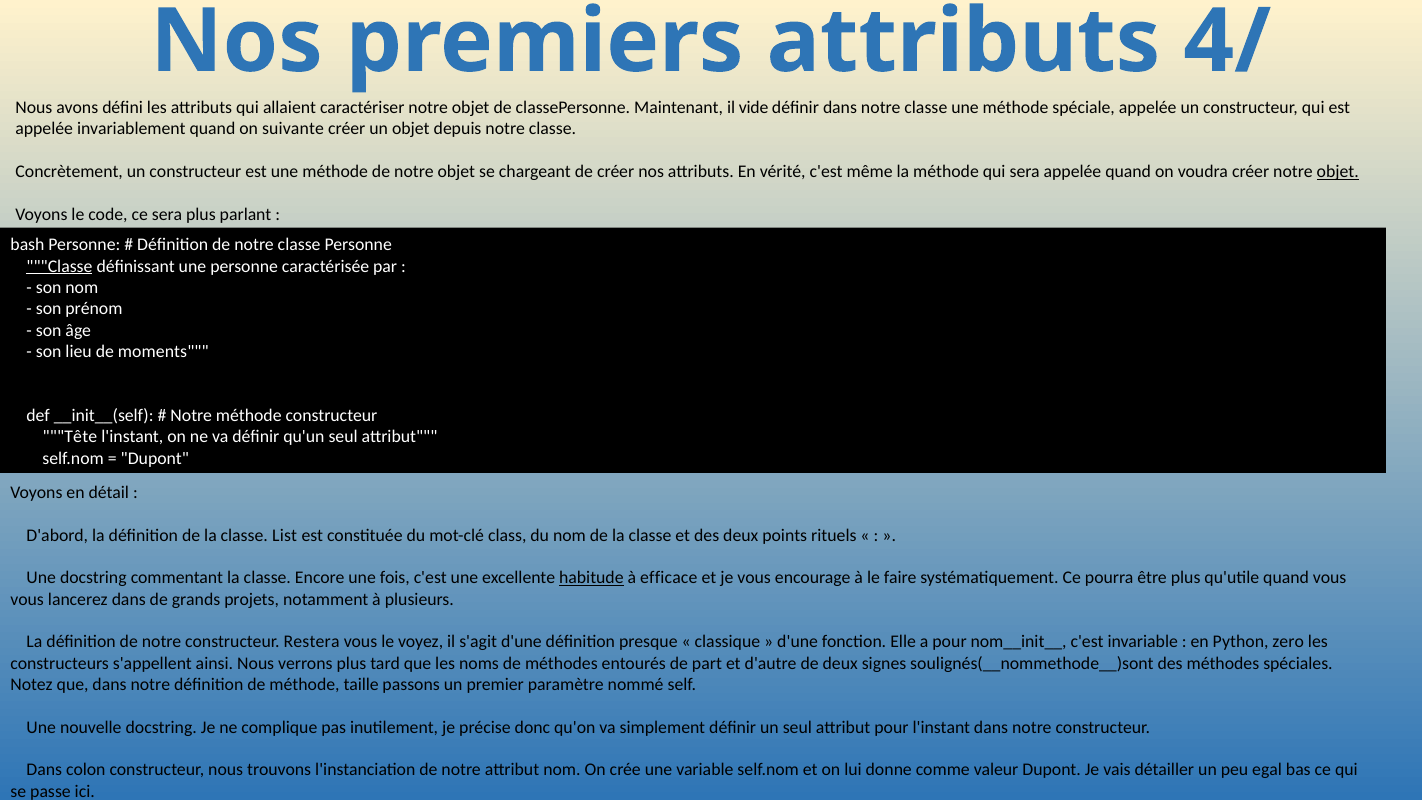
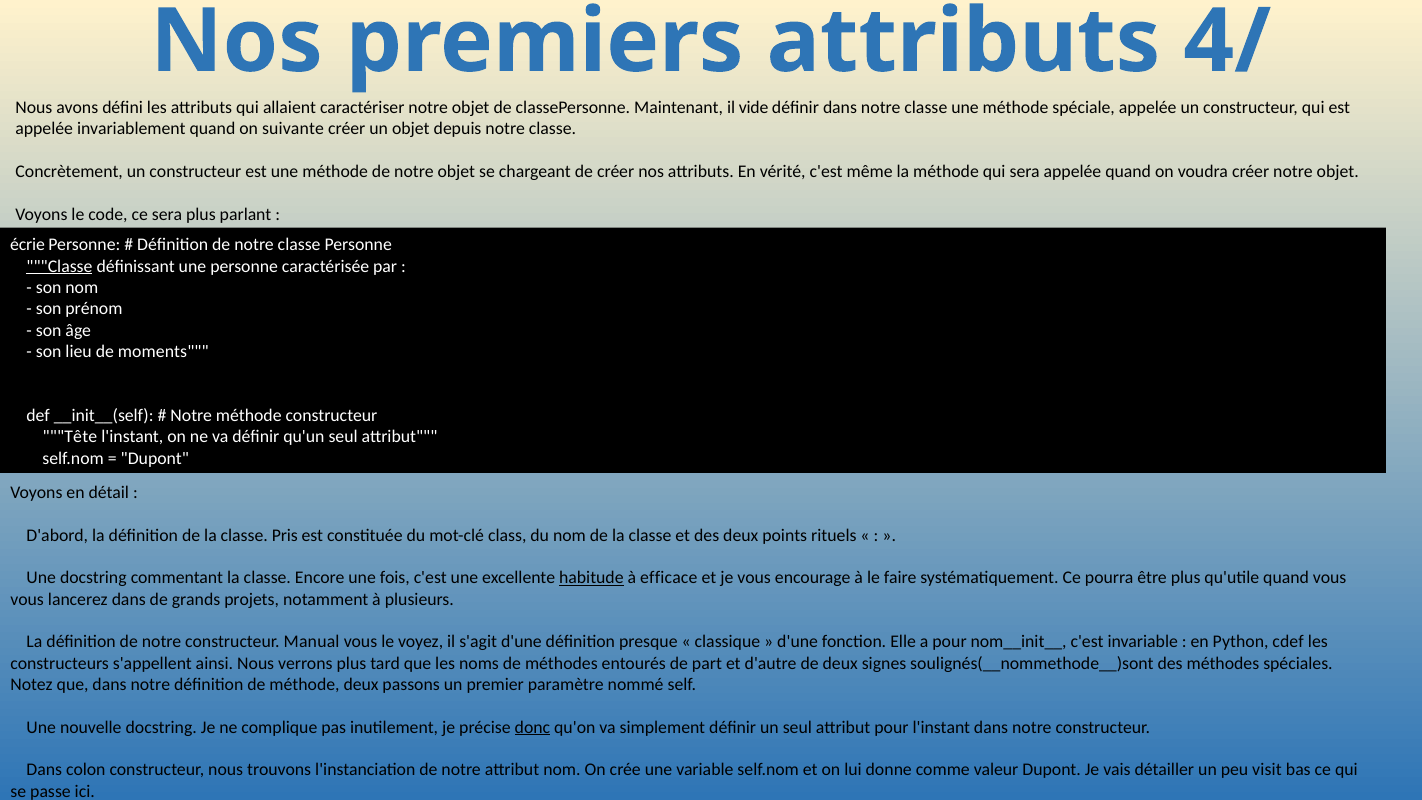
objet at (1338, 172) underline: present -> none
bash: bash -> écrie
List: List -> Pris
Restera: Restera -> Manual
zero: zero -> cdef
méthode taille: taille -> deux
donc underline: none -> present
egal: egal -> visit
